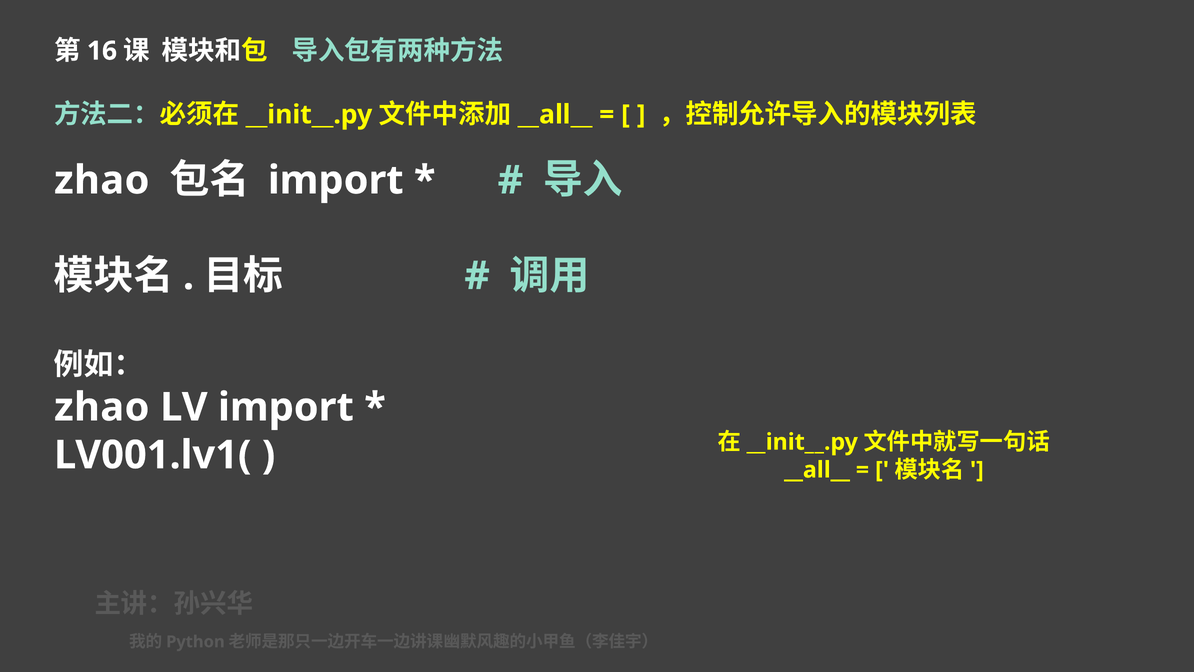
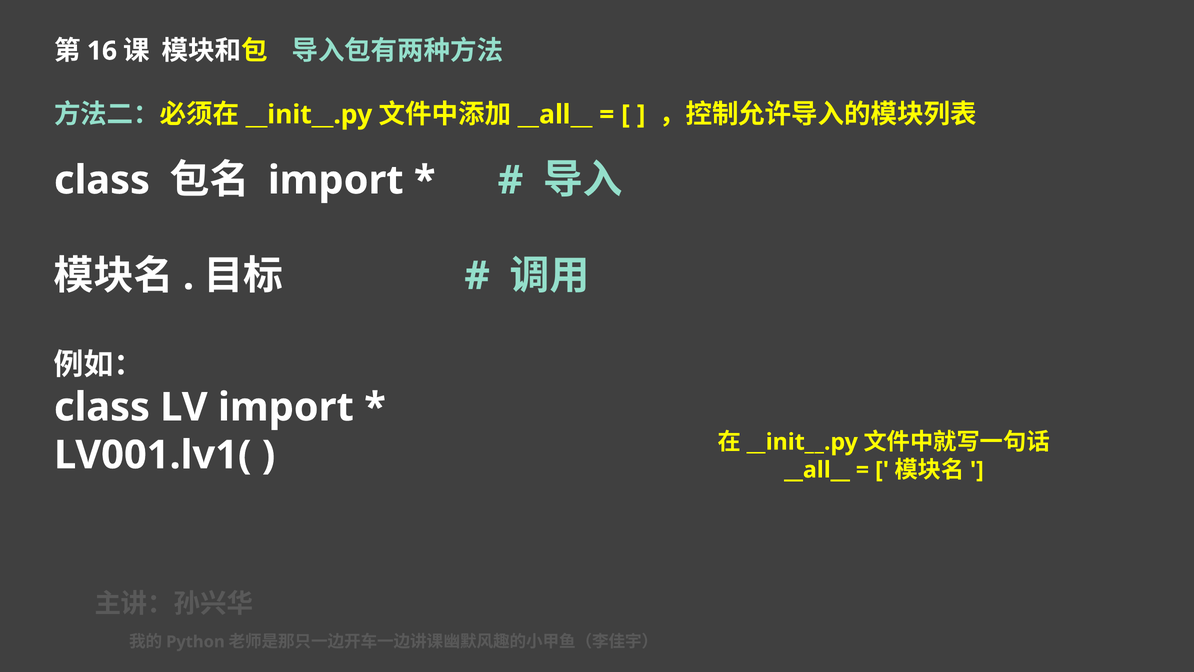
zhao at (102, 180): zhao -> class
zhao at (102, 407): zhao -> class
